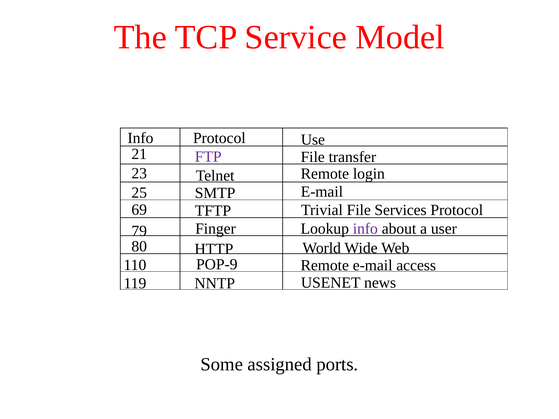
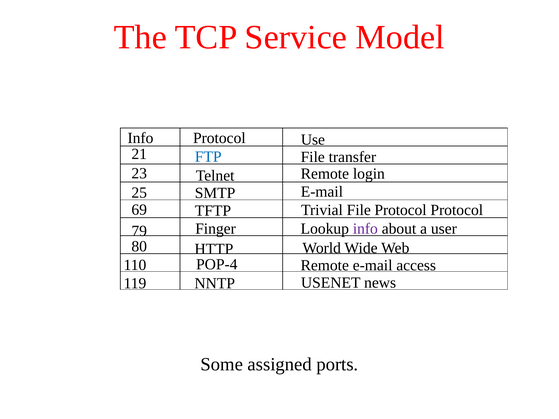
FTP colour: purple -> blue
File Services: Services -> Protocol
POP-9: POP-9 -> POP-4
